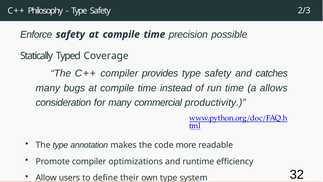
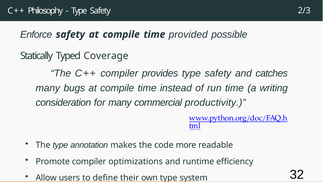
precision: precision -> provided
allows: allows -> writing
